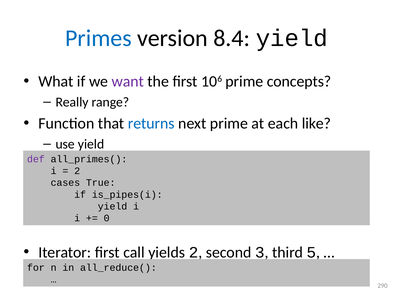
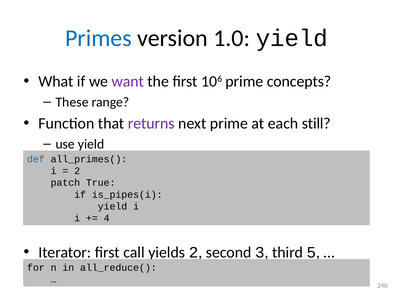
8.4: 8.4 -> 1.0
Really: Really -> These
returns colour: blue -> purple
like: like -> still
def colour: purple -> blue
cases: cases -> patch
0: 0 -> 4
